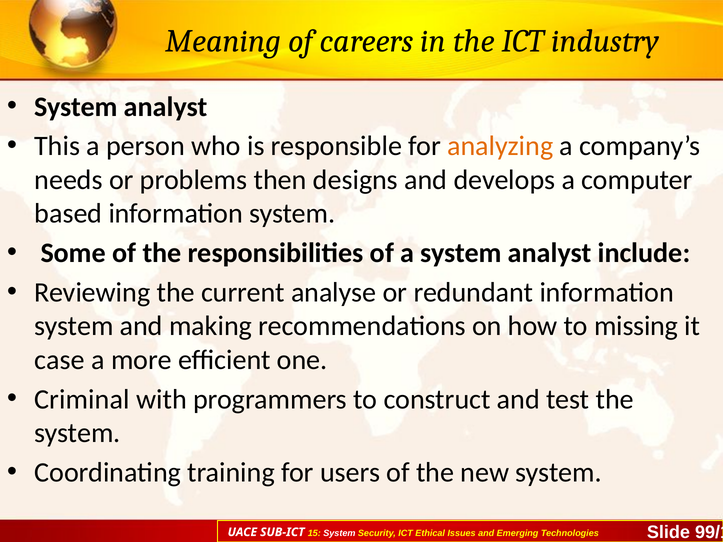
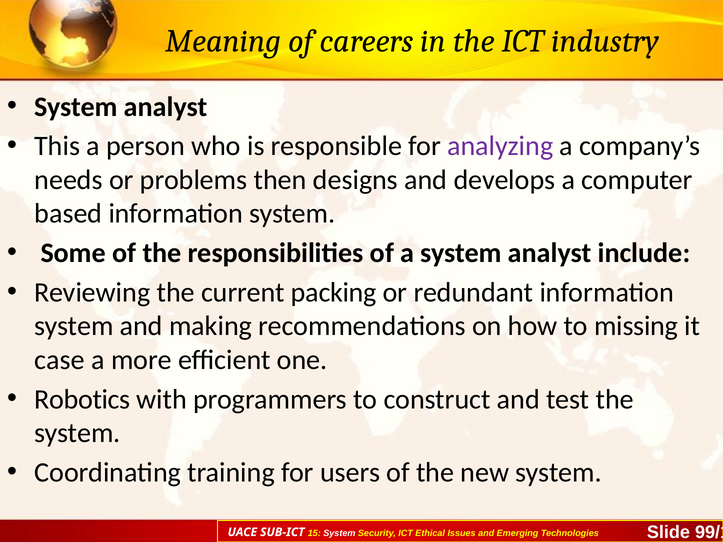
analyzing colour: orange -> purple
analyse: analyse -> packing
Criminal: Criminal -> Robotics
